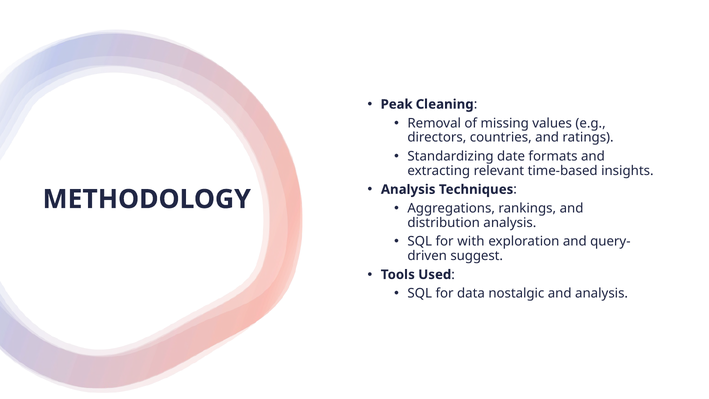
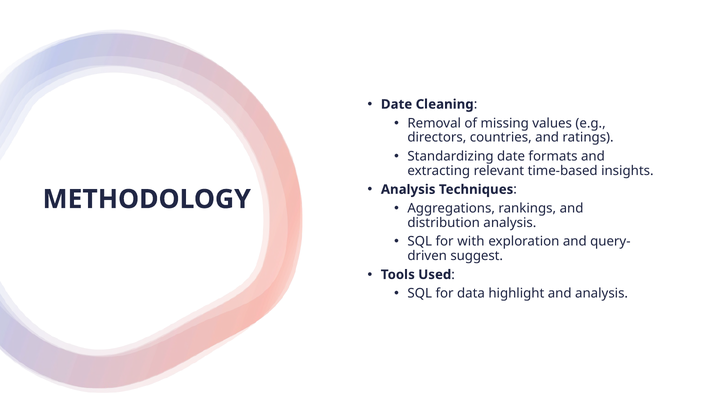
Peak at (397, 104): Peak -> Date
nostalgic: nostalgic -> highlight
